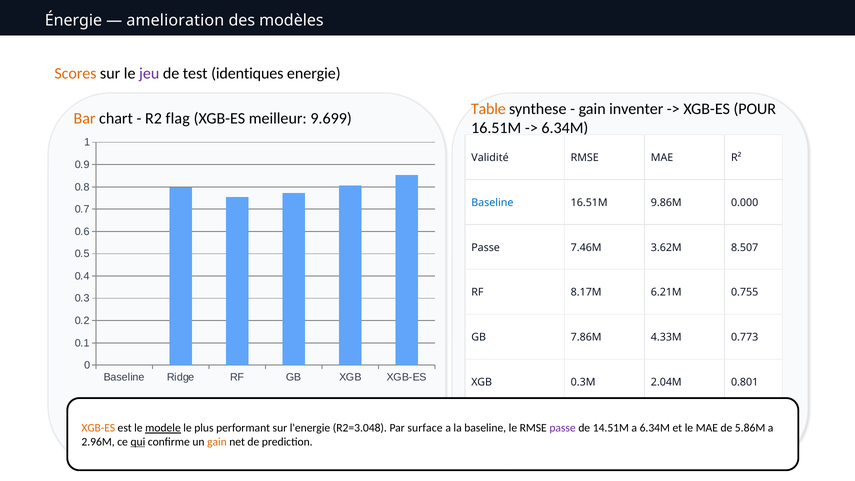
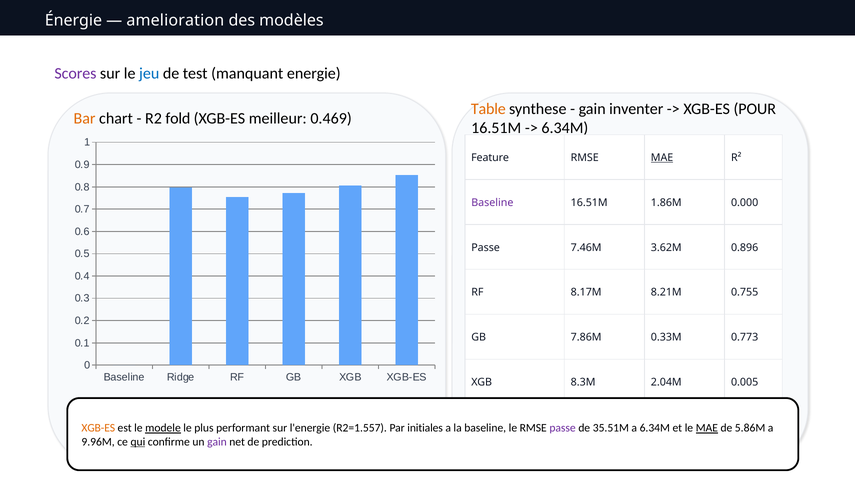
Scores colour: orange -> purple
jeu colour: purple -> blue
identiques: identiques -> manquant
flag: flag -> fold
9.699: 9.699 -> 0.469
Validité: Validité -> Feature
MAE at (662, 158) underline: none -> present
Baseline at (492, 203) colour: blue -> purple
9.86M: 9.86M -> 1.86M
8.507: 8.507 -> 0.896
6.21M: 6.21M -> 8.21M
4.33M: 4.33M -> 0.33M
0.3M: 0.3M -> 8.3M
0.801: 0.801 -> 0.005
R2=3.048: R2=3.048 -> R2=1.557
surface: surface -> initiales
14.51M: 14.51M -> 35.51M
MAE at (707, 428) underline: none -> present
2.96M: 2.96M -> 9.96M
gain at (217, 442) colour: orange -> purple
